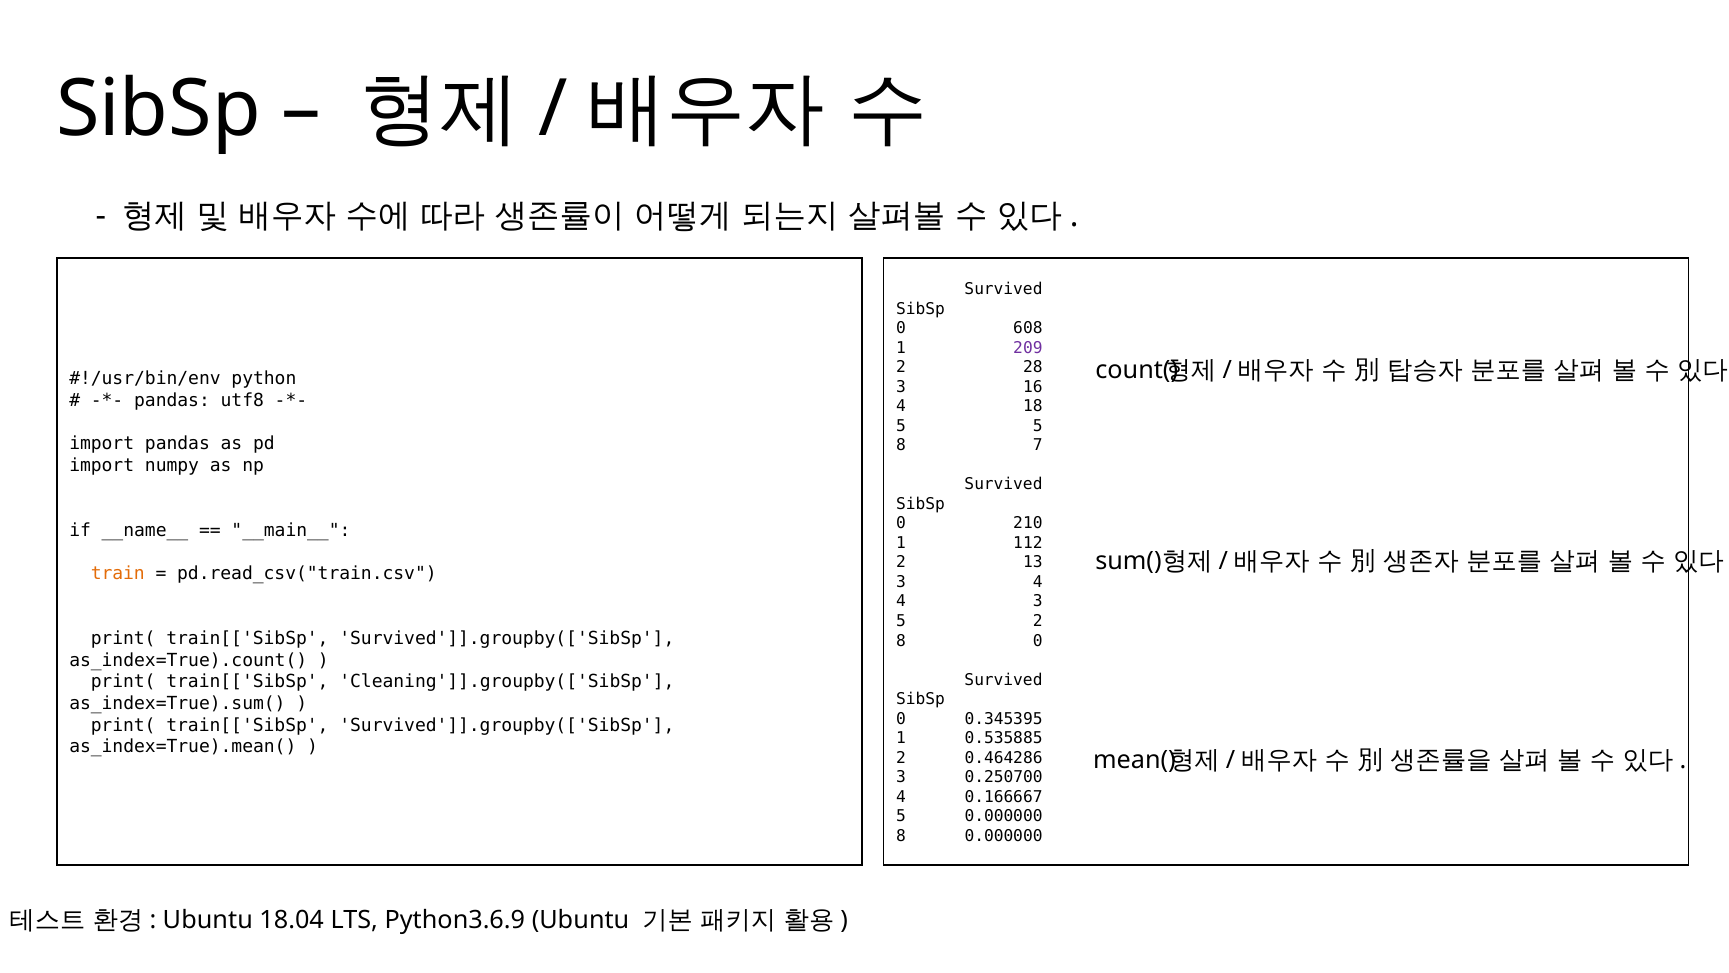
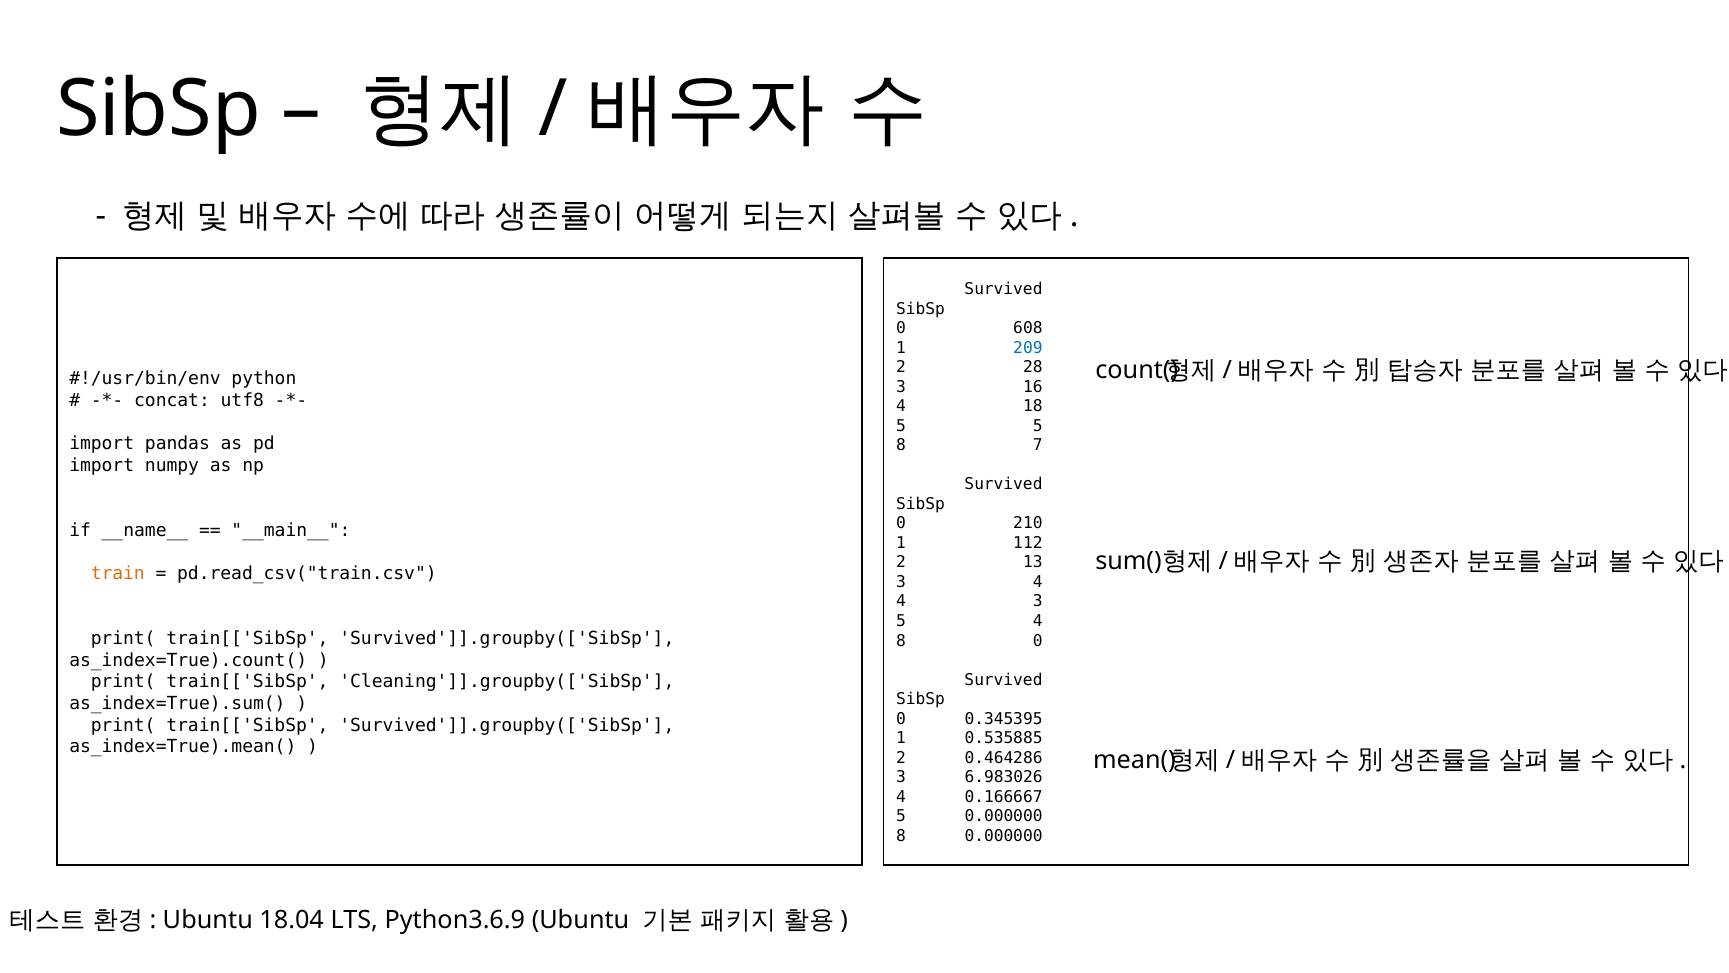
209 colour: purple -> blue
pandas at (172, 400): pandas -> concat
5 2: 2 -> 4
0.250700: 0.250700 -> 6.983026
